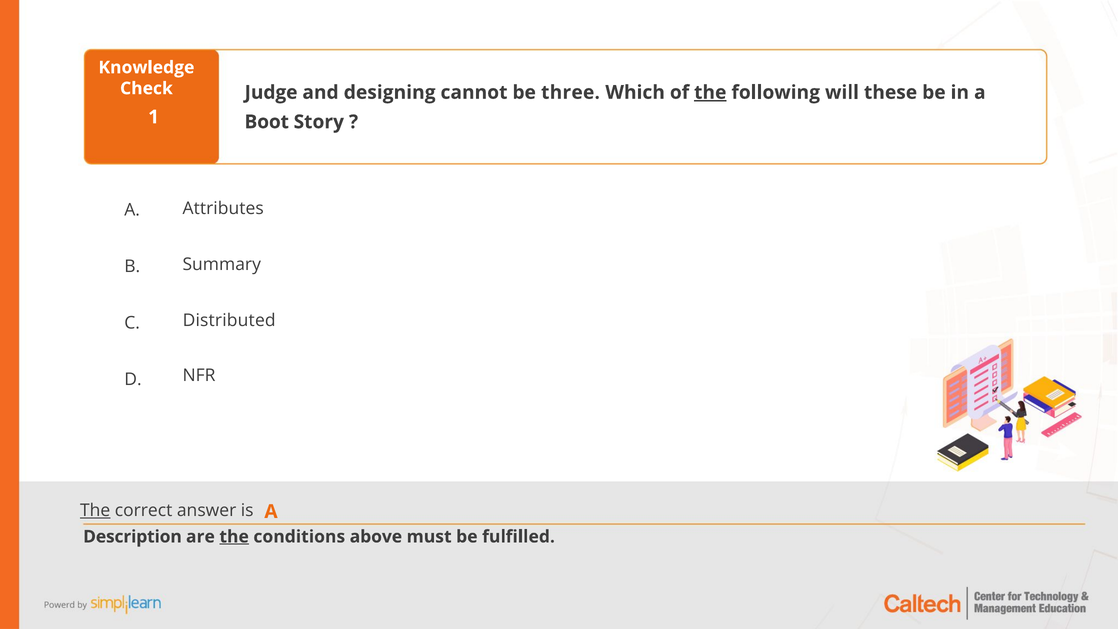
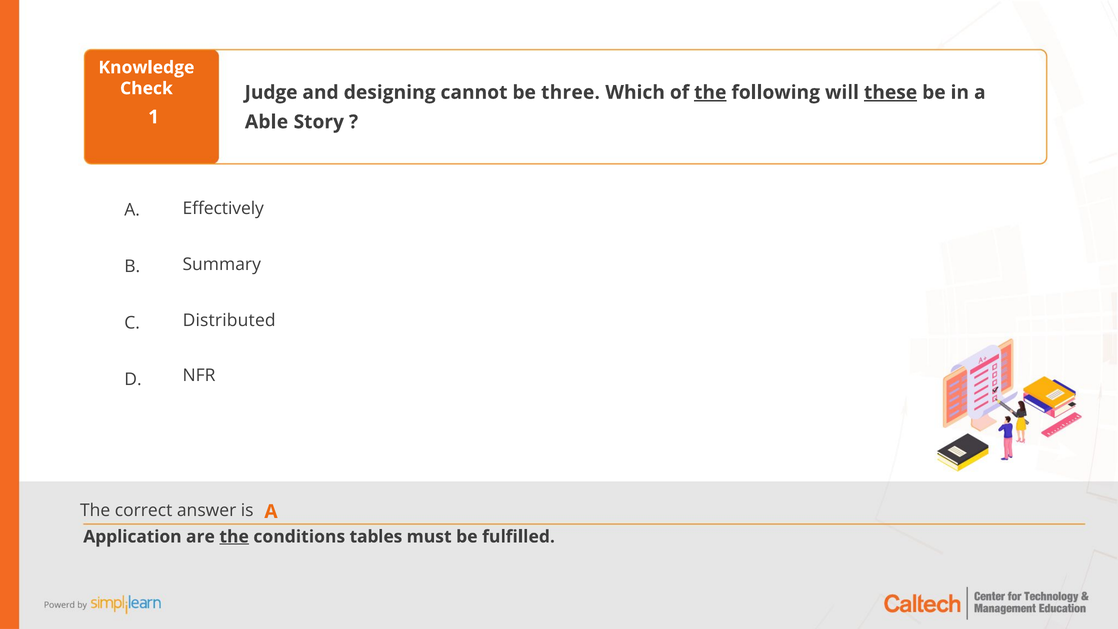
these underline: none -> present
Boot: Boot -> Able
Attributes: Attributes -> Effectively
The at (95, 510) underline: present -> none
Description: Description -> Application
above: above -> tables
